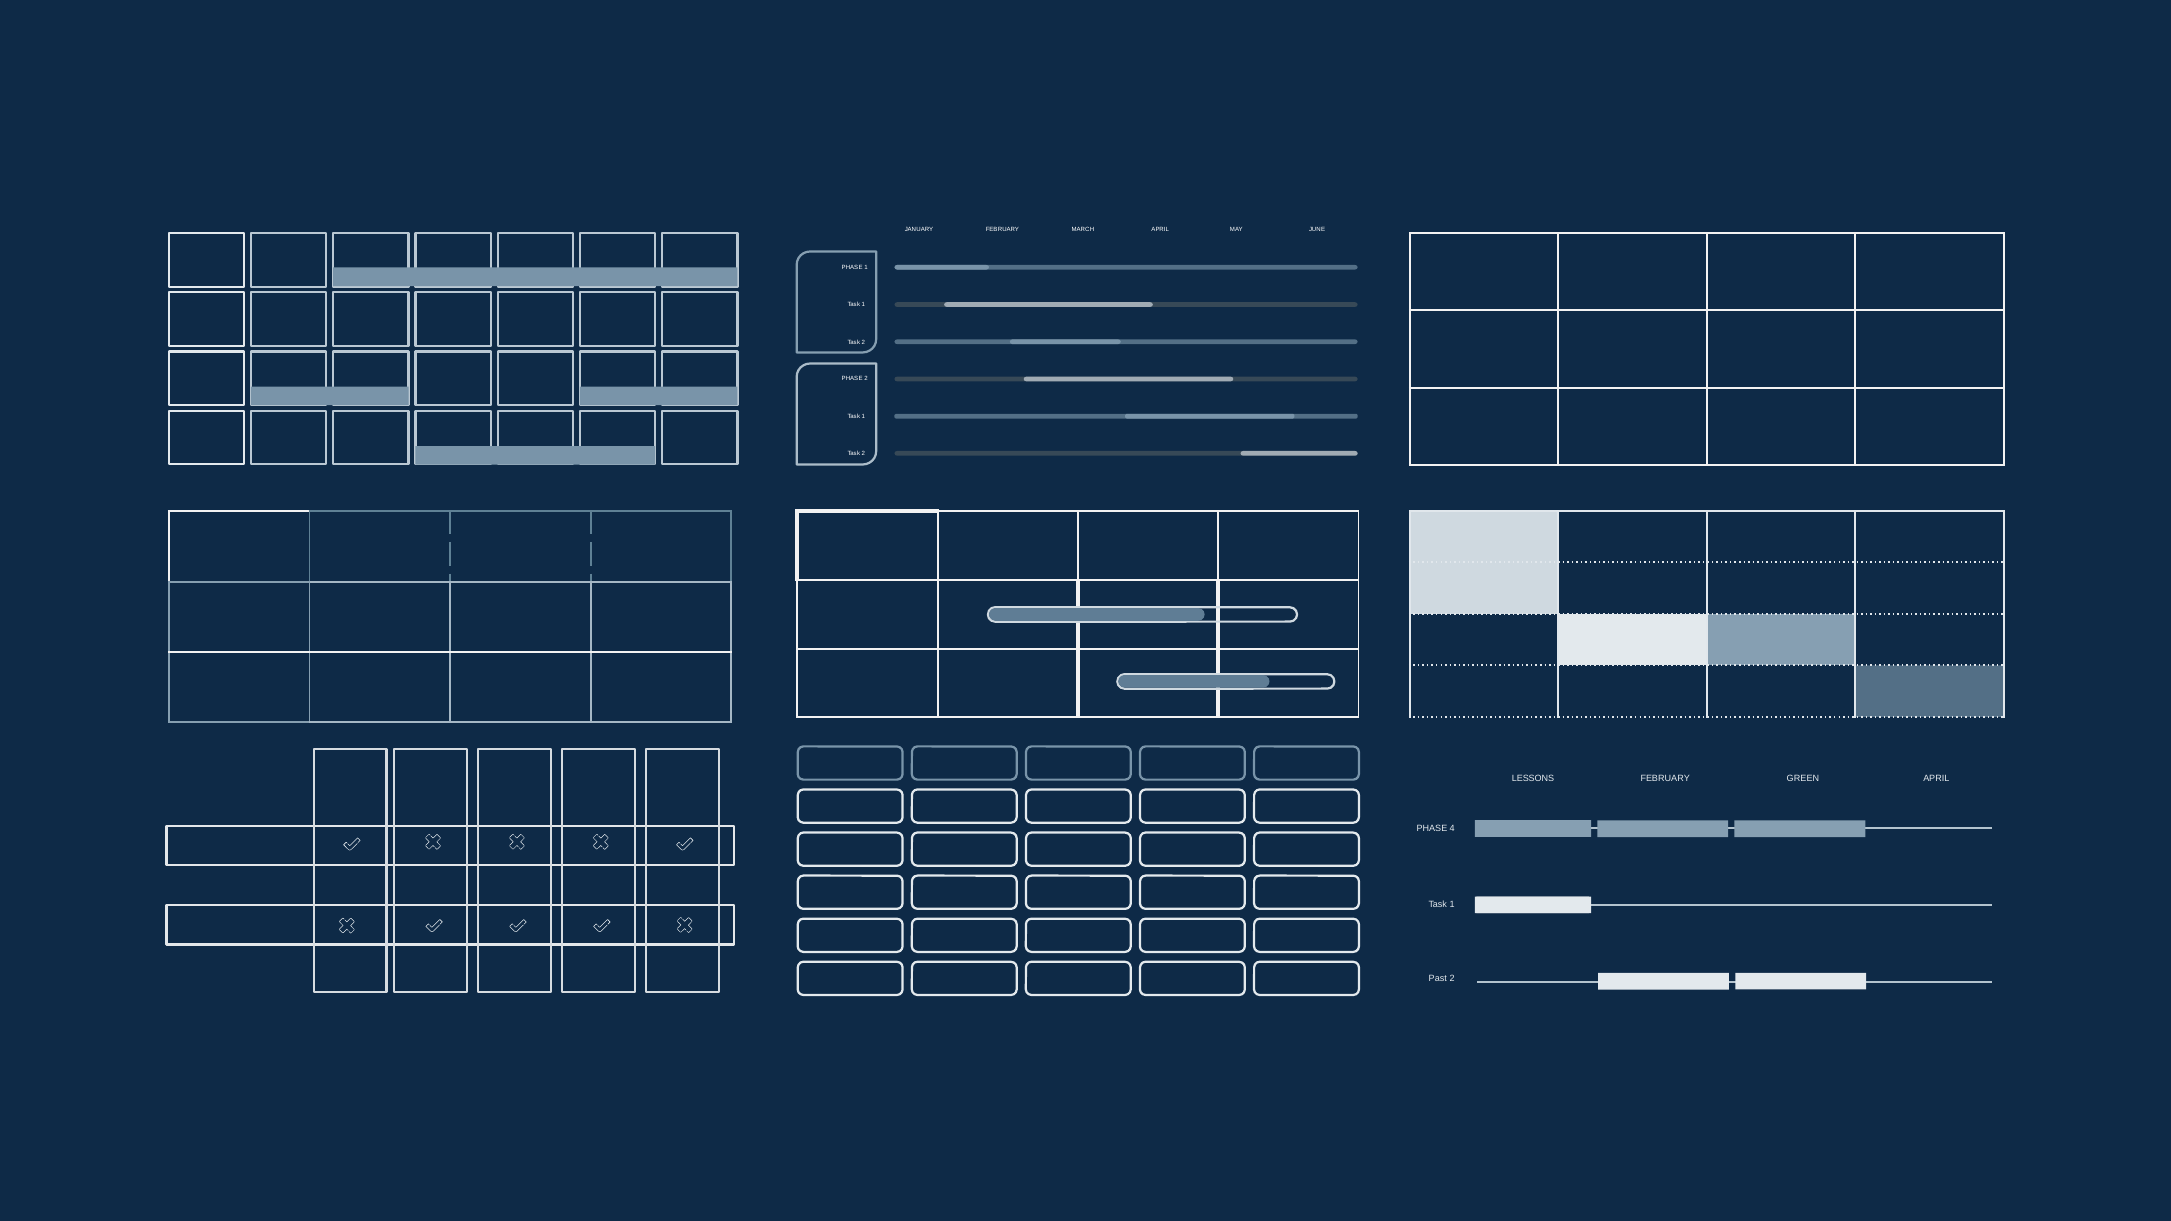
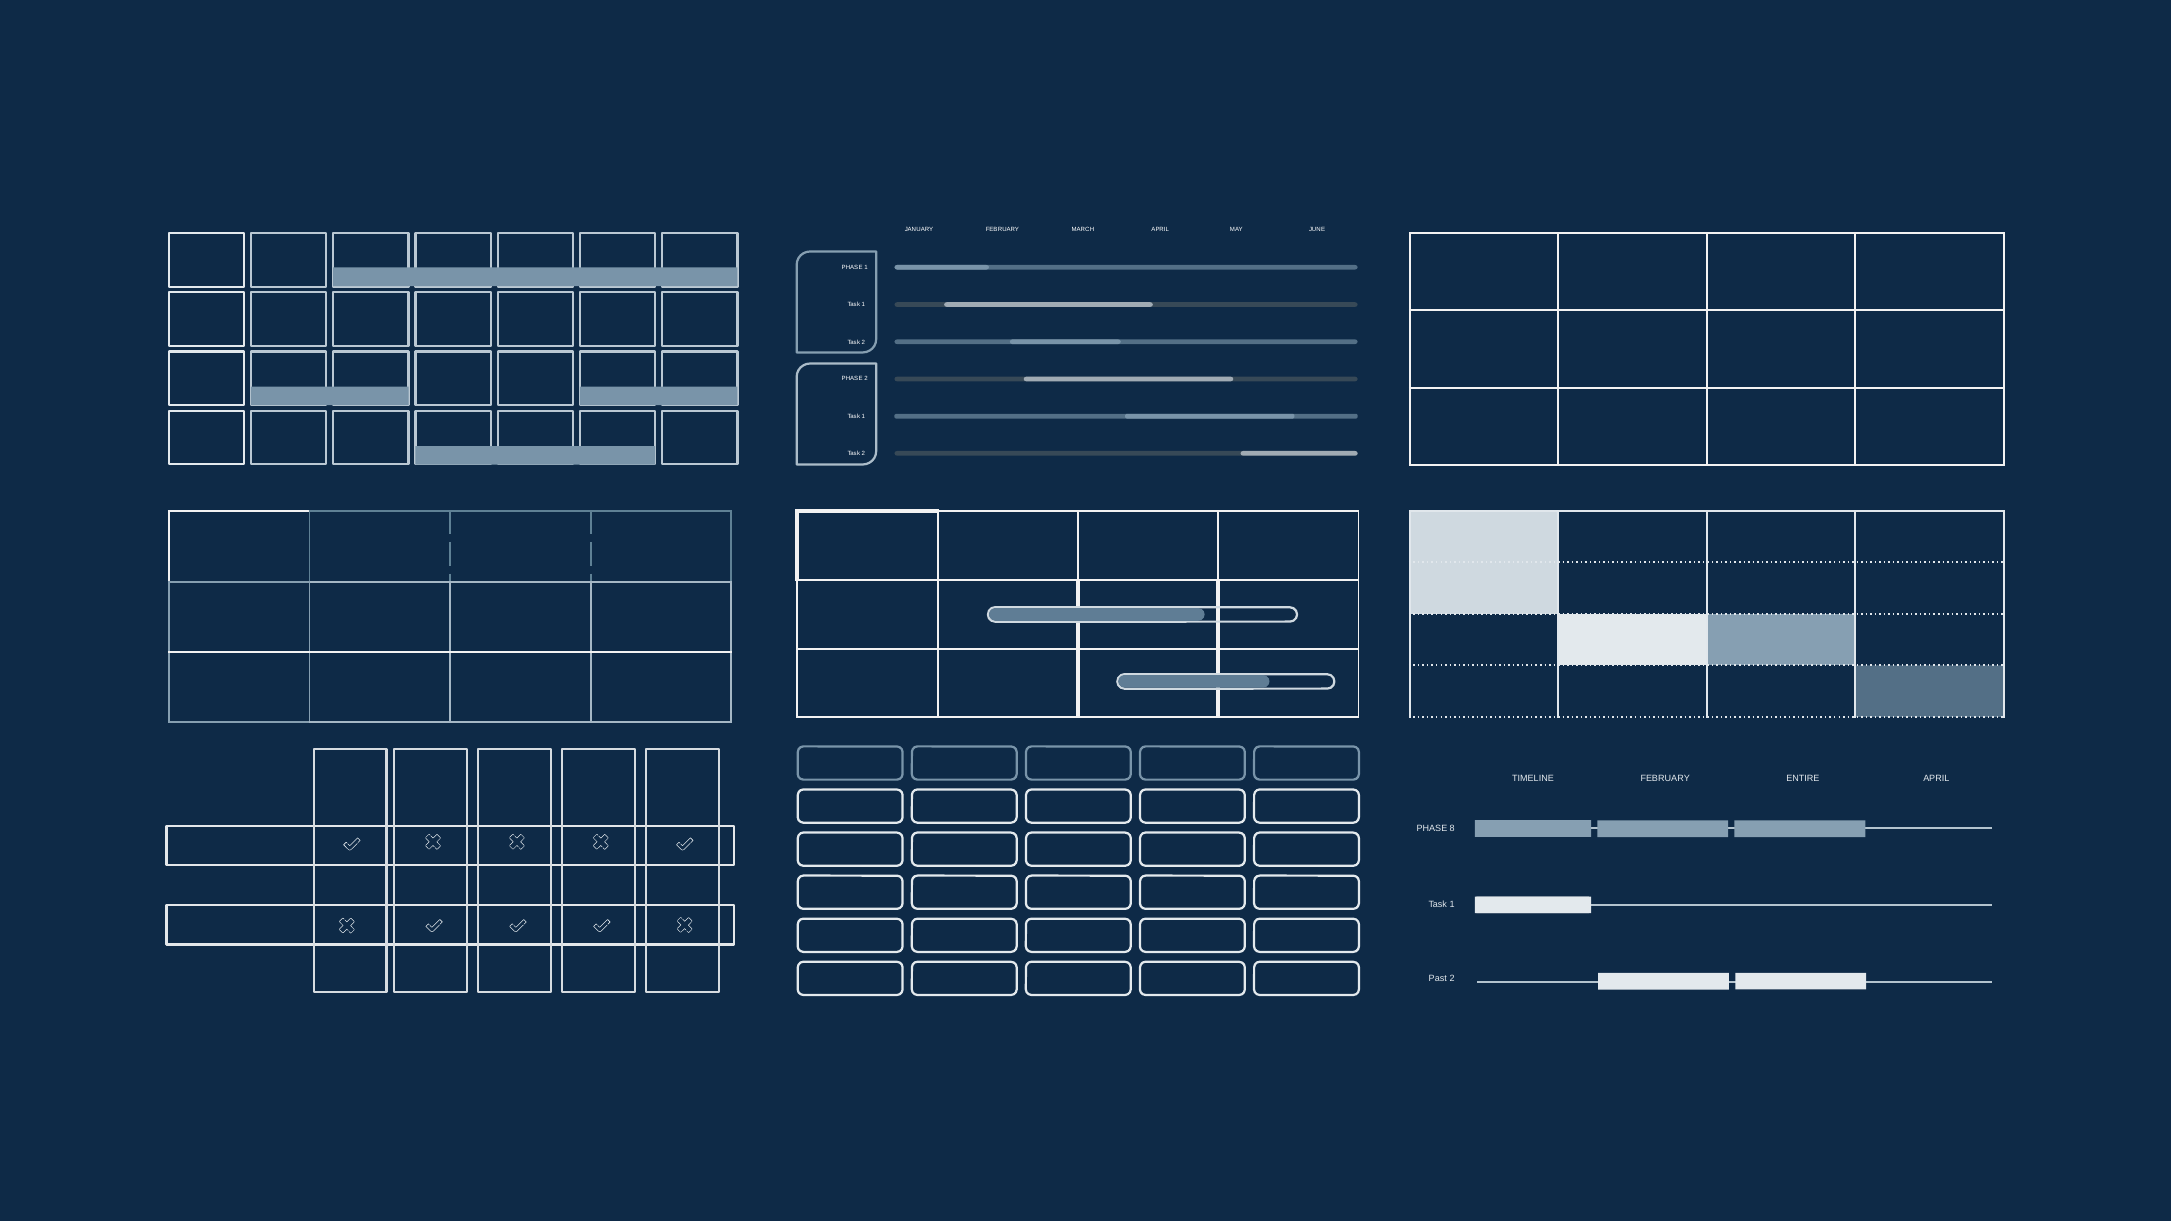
LESSONS: LESSONS -> TIMELINE
GREEN: GREEN -> ENTIRE
4: 4 -> 8
